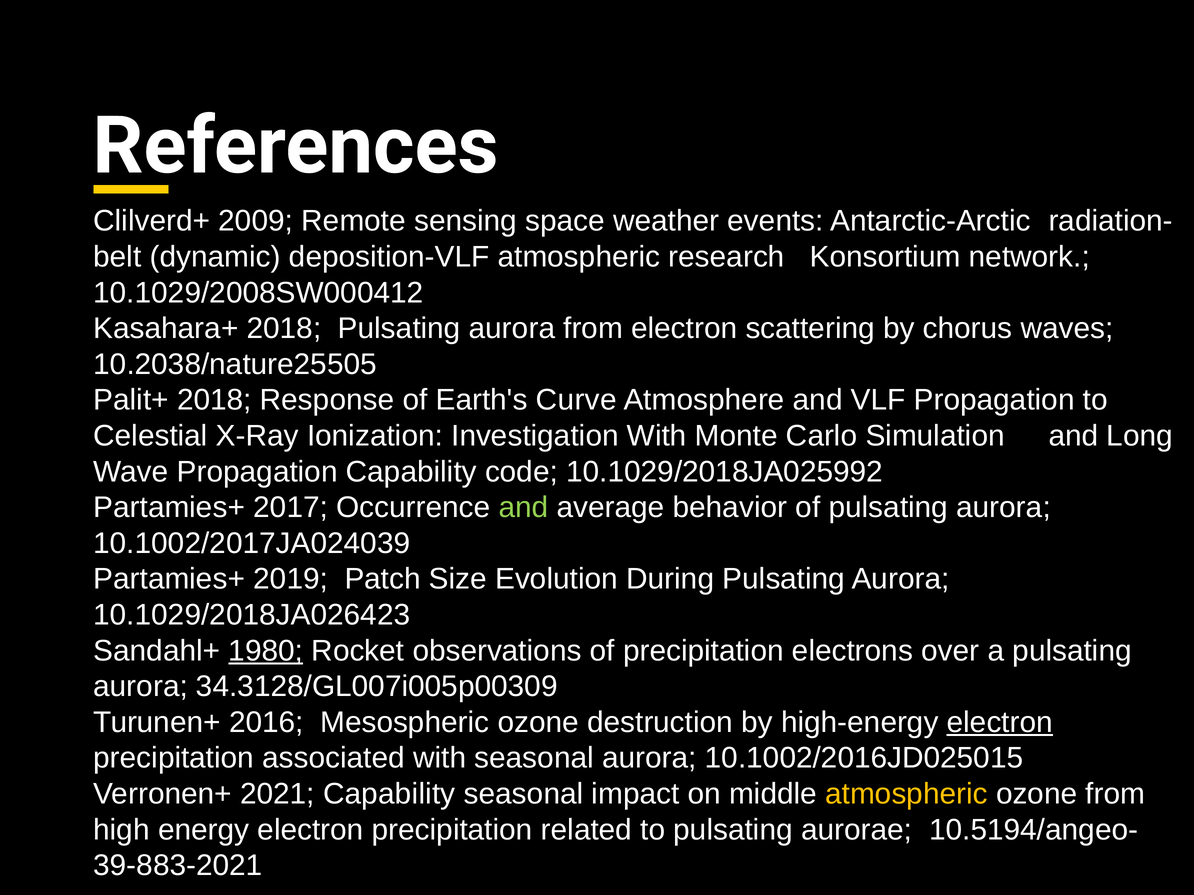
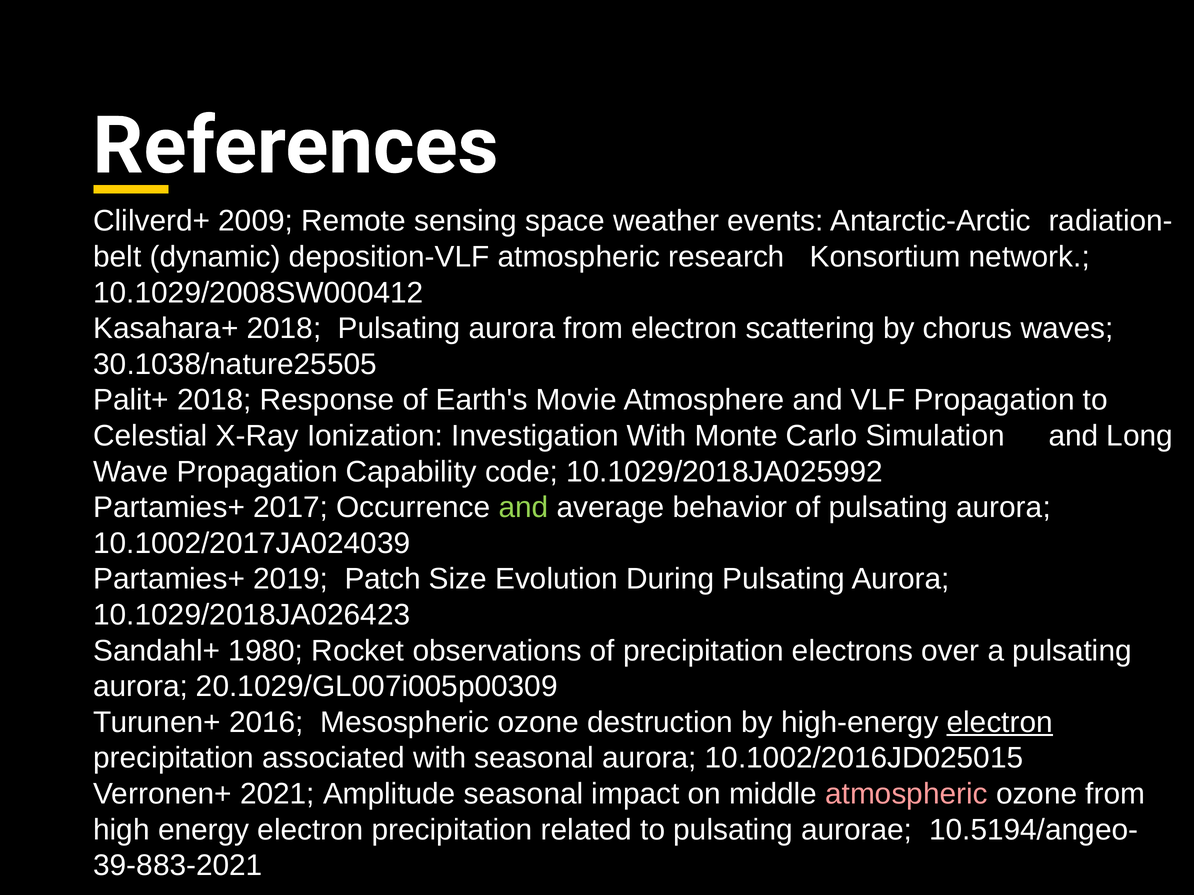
10.2038/nature25505: 10.2038/nature25505 -> 30.1038/nature25505
Curve: Curve -> Movie
1980 underline: present -> none
34.3128/GL007i005p00309: 34.3128/GL007i005p00309 -> 20.1029/GL007i005p00309
2021 Capability: Capability -> Amplitude
atmospheric at (907, 794) colour: yellow -> pink
